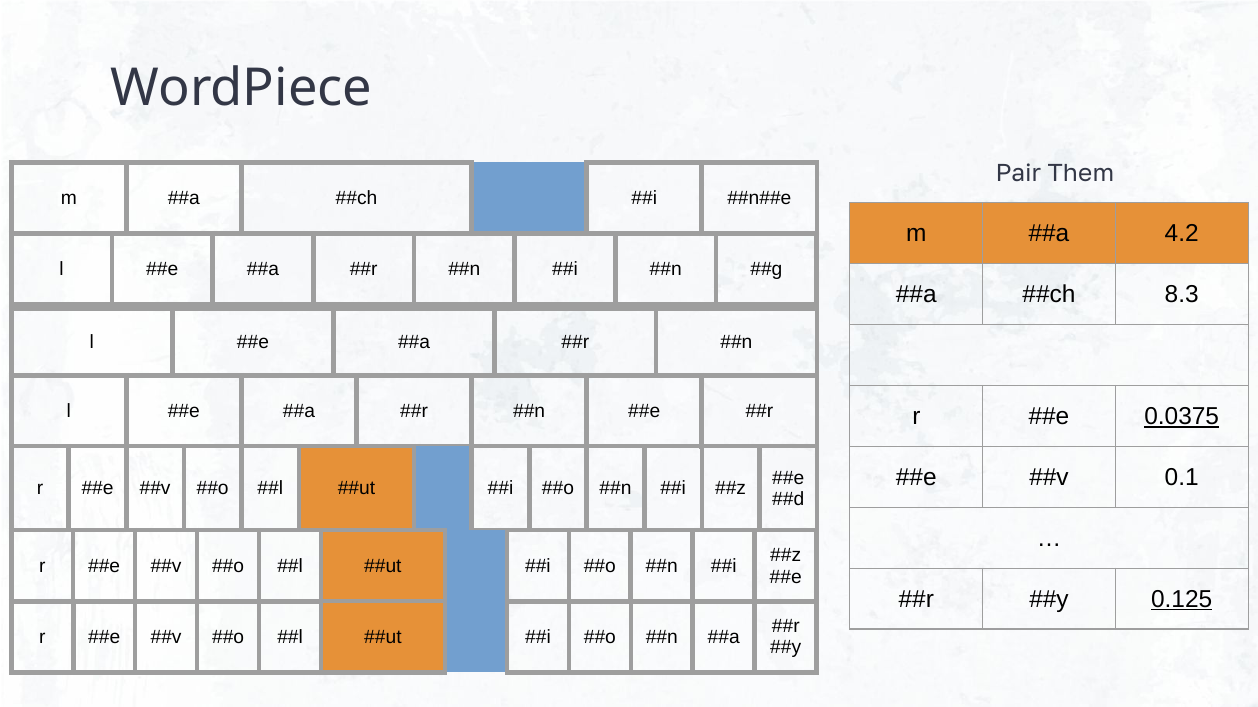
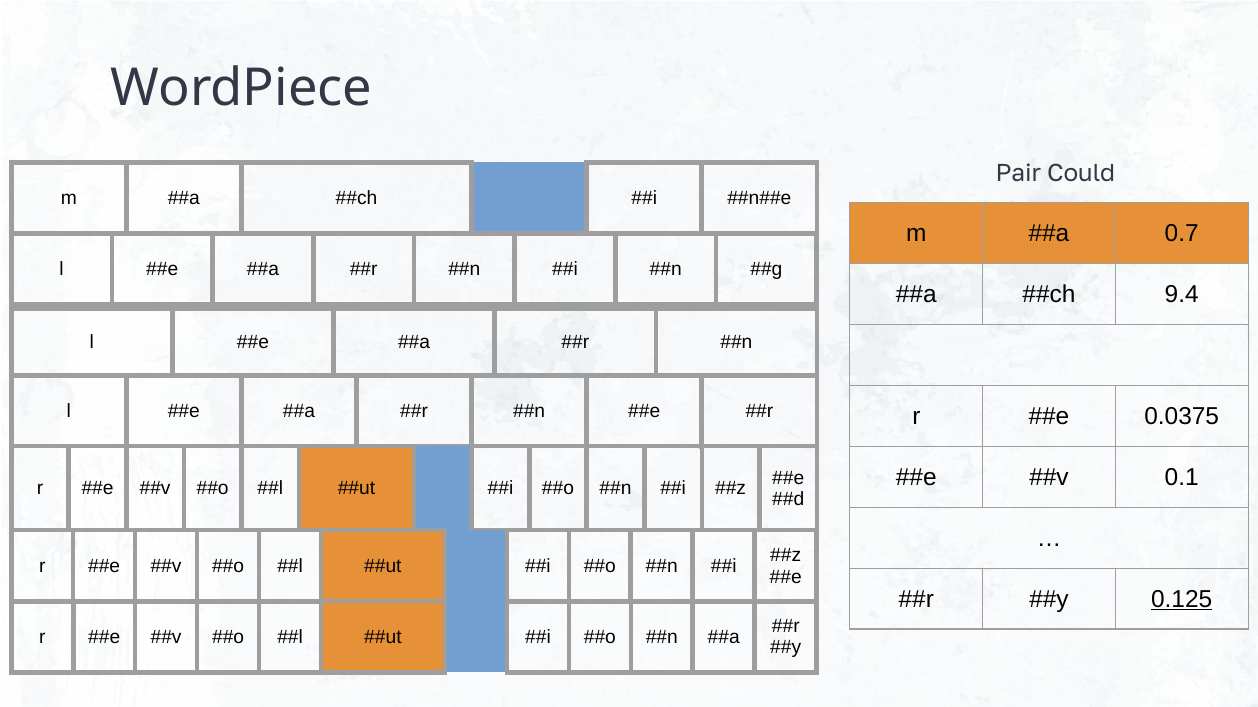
Them: Them -> Could
4.2: 4.2 -> 0.7
8.3: 8.3 -> 9.4
0.0375 underline: present -> none
